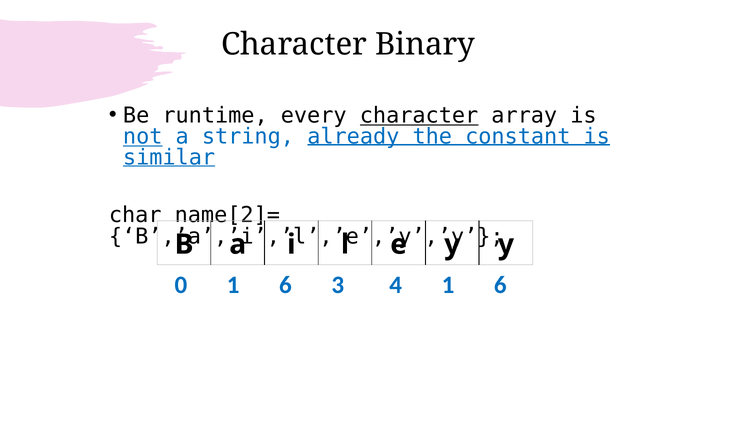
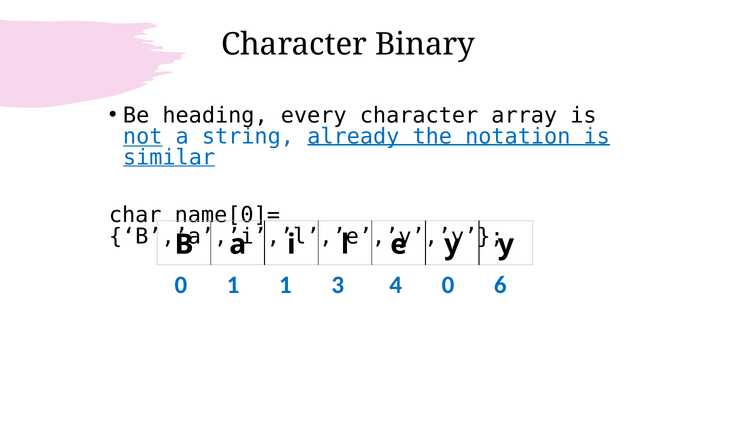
runtime: runtime -> heading
character at (419, 116) underline: present -> none
constant: constant -> notation
name[2]=: name[2]= -> name[0]=
0 1 6: 6 -> 1
4 1: 1 -> 0
